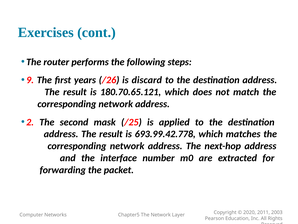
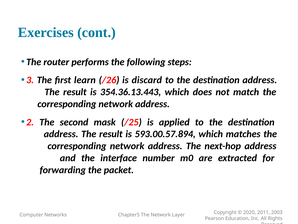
9: 9 -> 3
years: years -> learn
180.70.65.121: 180.70.65.121 -> 354.36.13.443
693.99.42.778: 693.99.42.778 -> 593.00.57.894
